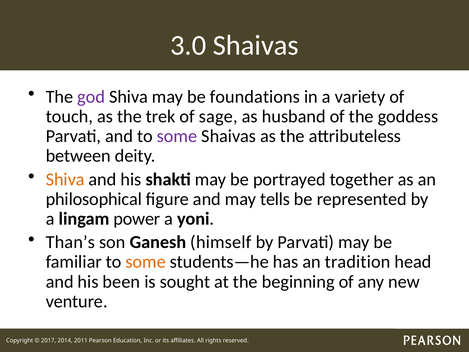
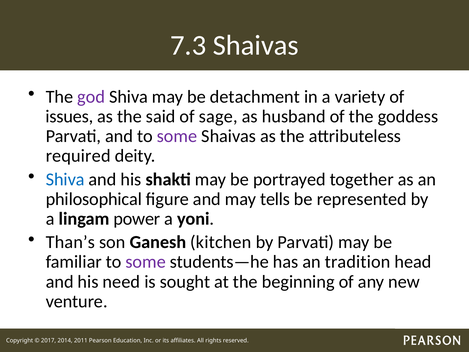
3.0: 3.0 -> 7.3
foundations: foundations -> detachment
touch: touch -> issues
trek: trek -> said
between: between -> required
Shiva at (65, 179) colour: orange -> blue
himself: himself -> kitchen
some at (146, 262) colour: orange -> purple
been: been -> need
